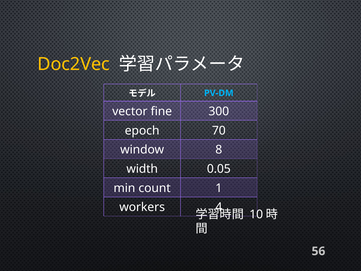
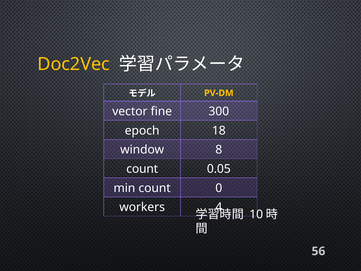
PV-DM colour: light blue -> yellow
70: 70 -> 18
width at (142, 169): width -> count
1: 1 -> 0
